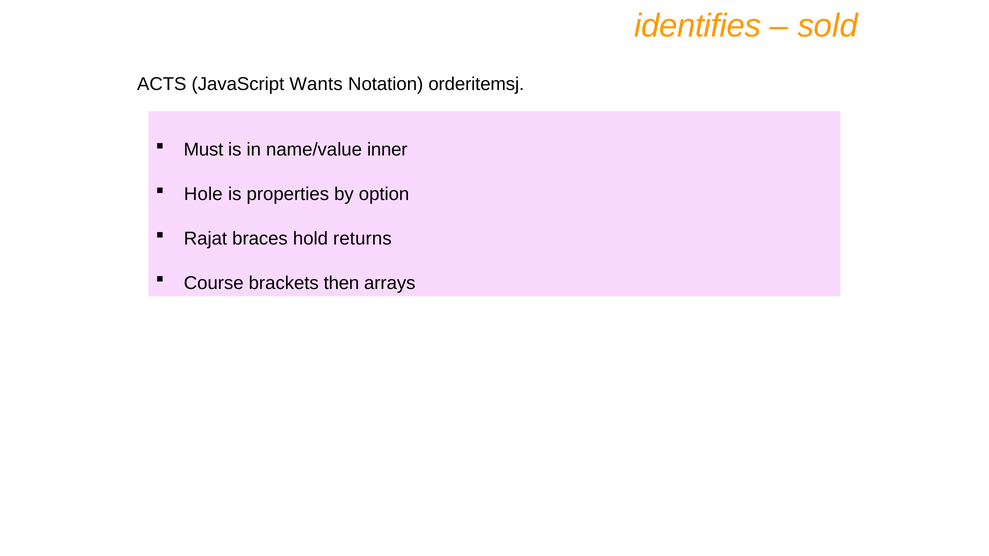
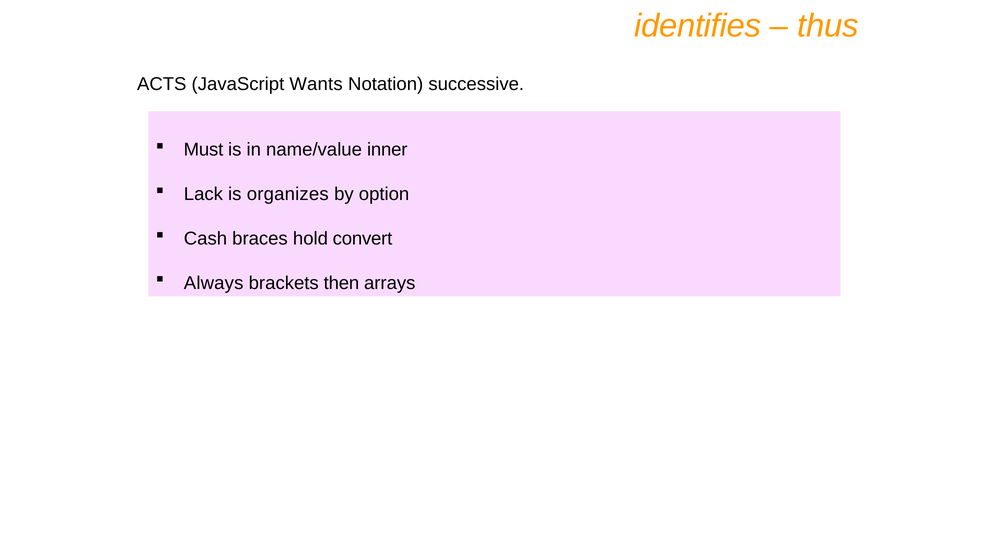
sold: sold -> thus
orderitemsj: orderitemsj -> successive
Hole: Hole -> Lack
properties: properties -> organizes
Rajat: Rajat -> Cash
returns: returns -> convert
Course: Course -> Always
